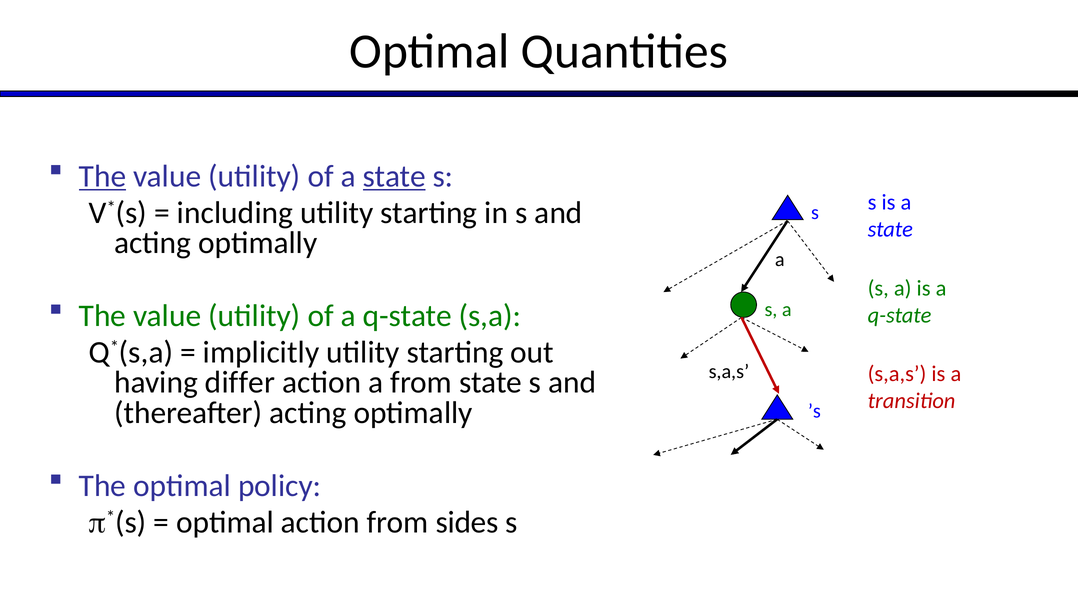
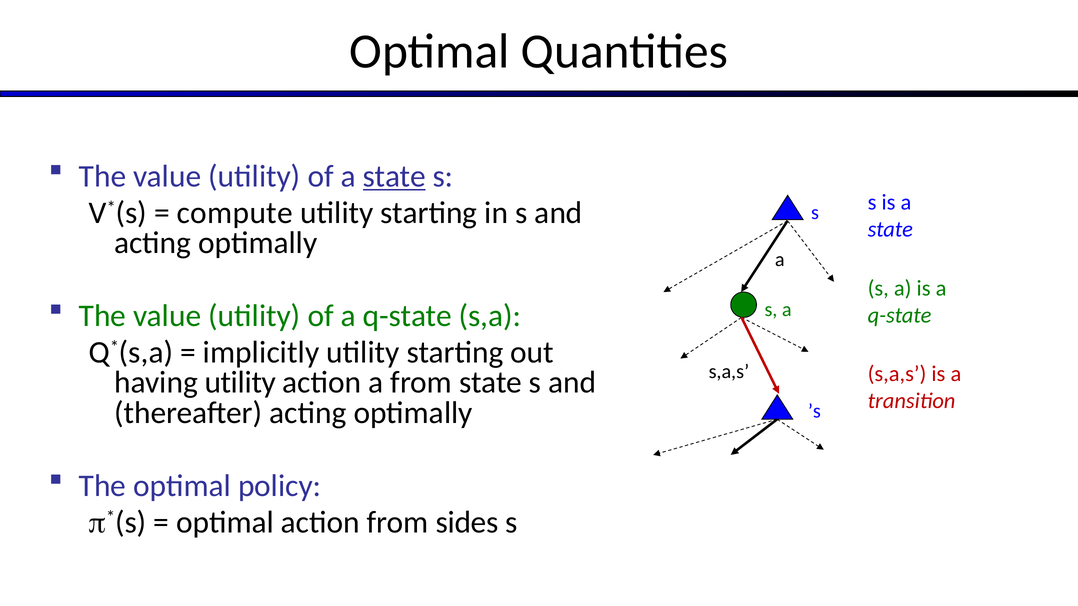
The at (102, 176) underline: present -> none
including: including -> compute
having differ: differ -> utility
